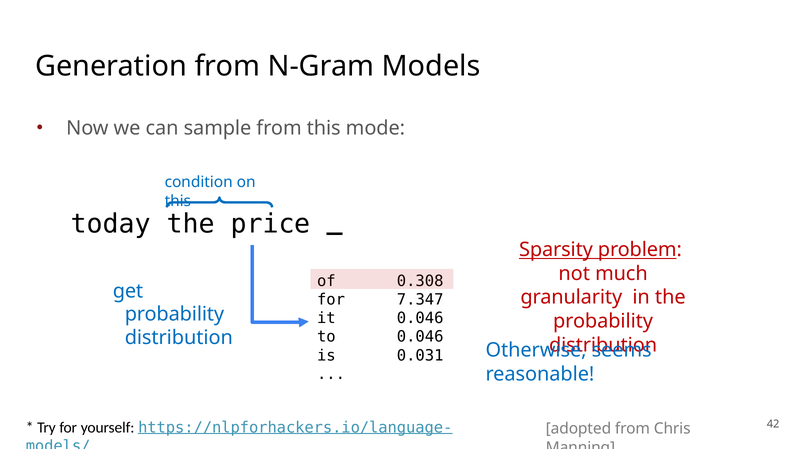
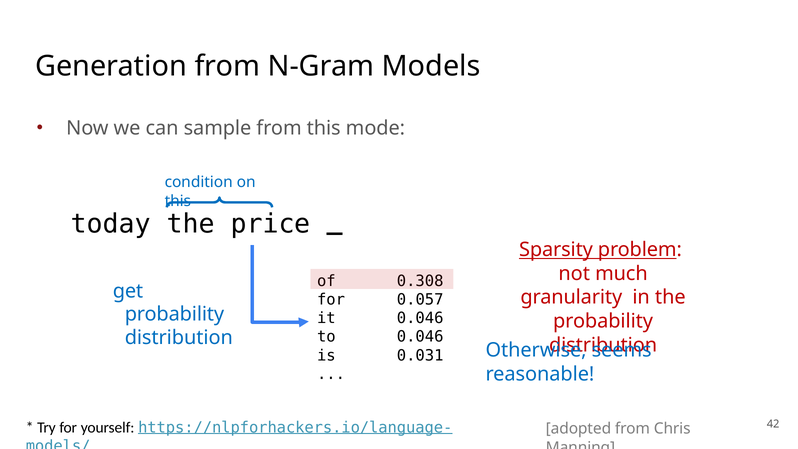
7.347: 7.347 -> 0.057
